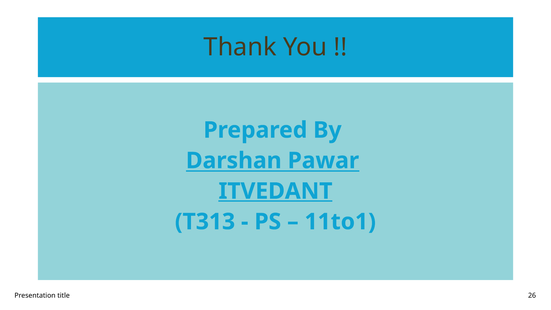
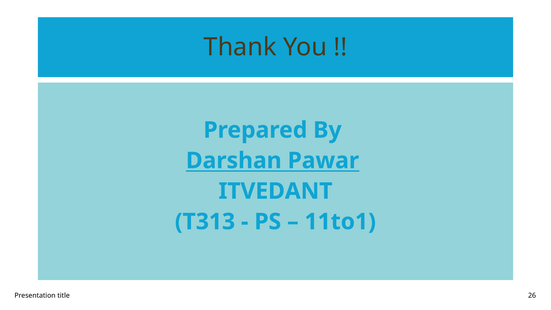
ITVEDANT underline: present -> none
